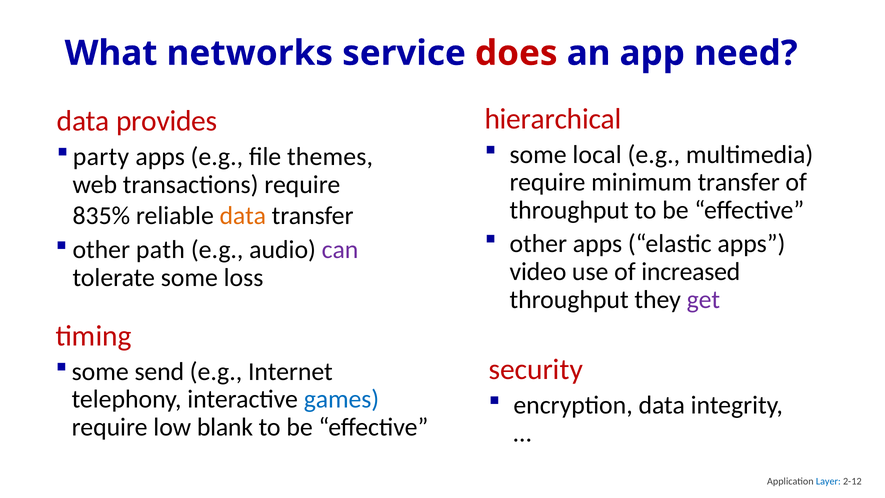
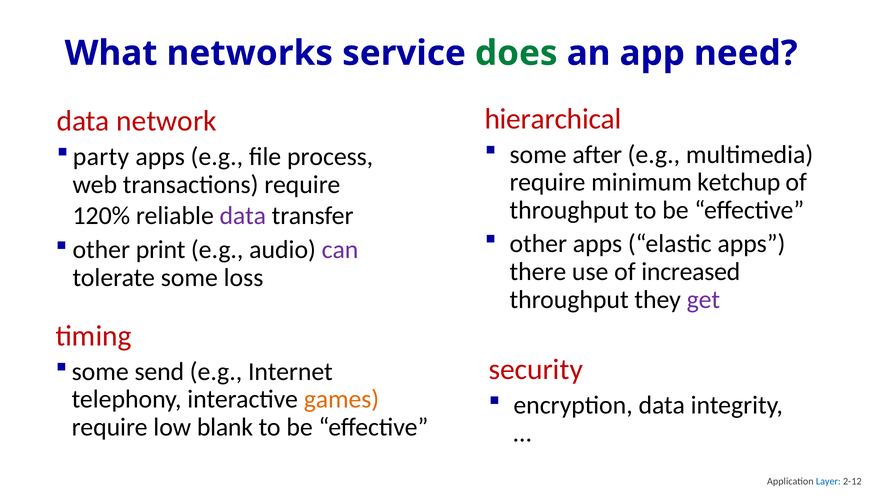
does colour: red -> green
provides: provides -> network
local: local -> after
themes: themes -> process
minimum transfer: transfer -> ketchup
835%: 835% -> 120%
data at (243, 216) colour: orange -> purple
path: path -> print
video: video -> there
games colour: blue -> orange
